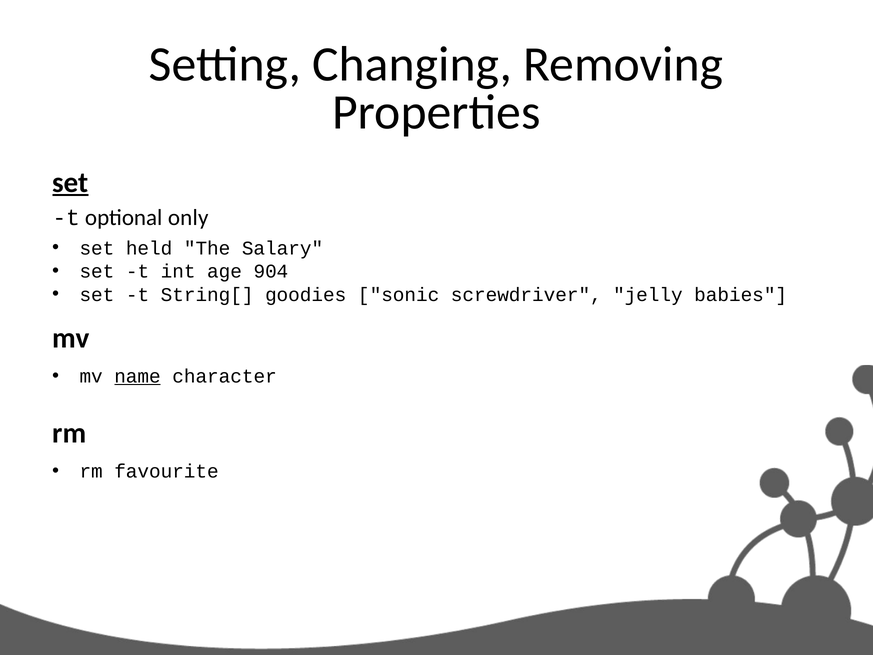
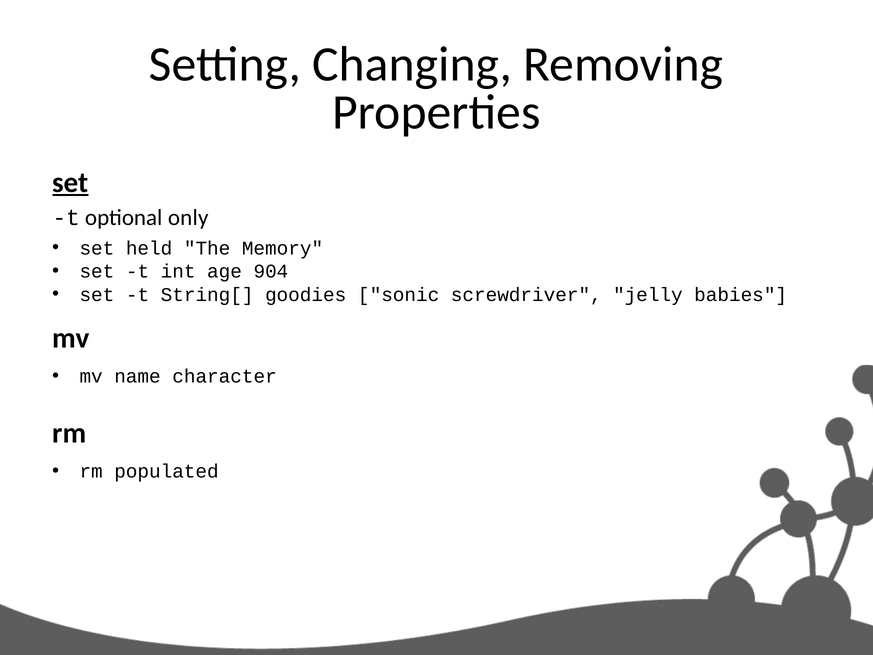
Salary: Salary -> Memory
name underline: present -> none
favourite: favourite -> populated
